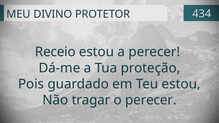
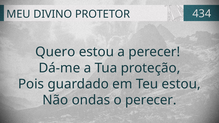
Receio: Receio -> Quero
tragar: tragar -> ondas
